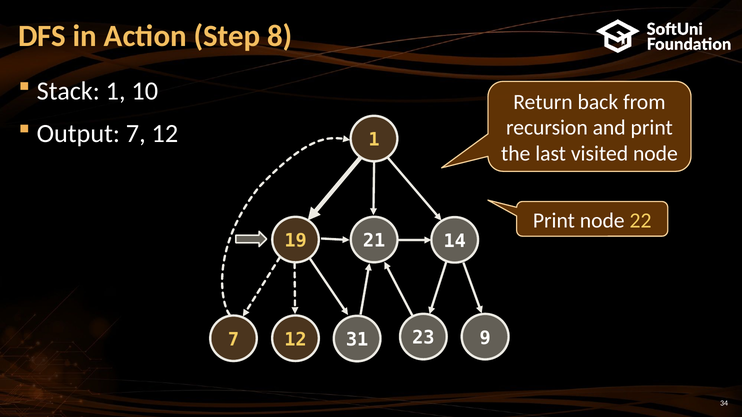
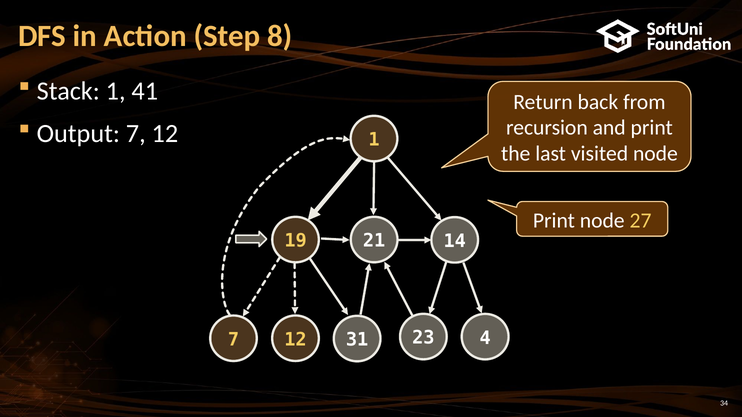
10: 10 -> 41
22: 22 -> 27
9: 9 -> 4
